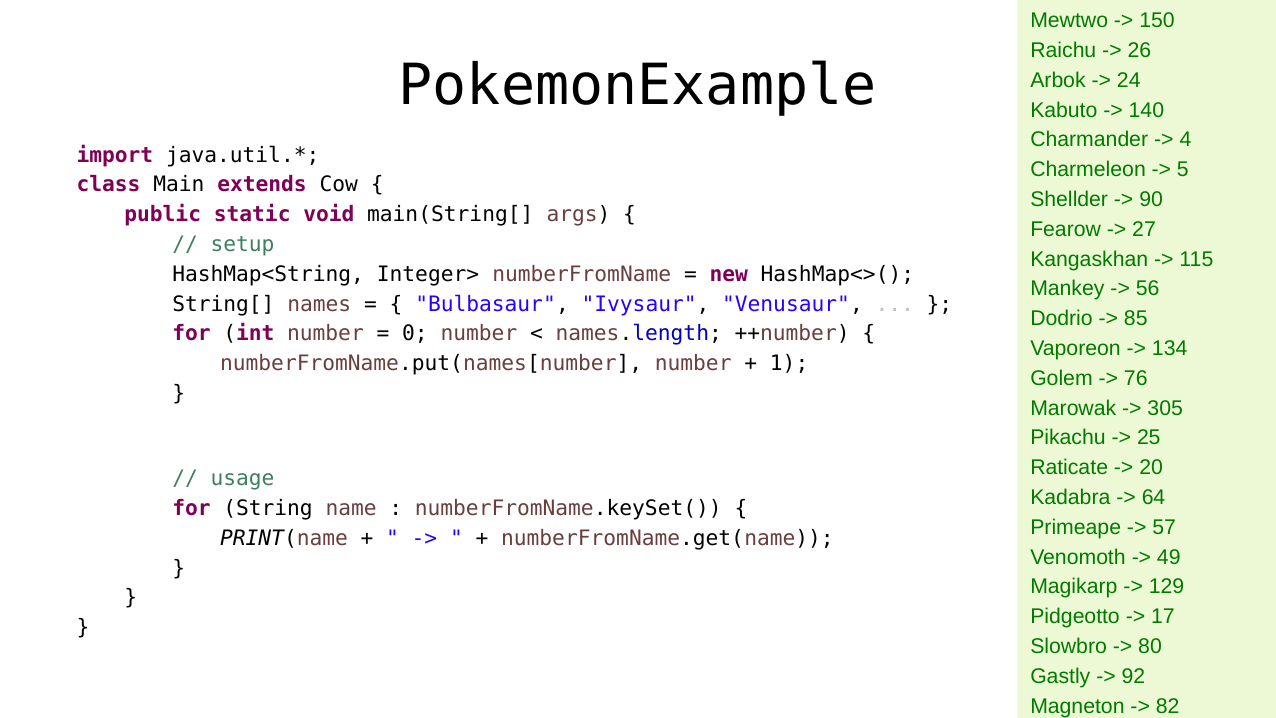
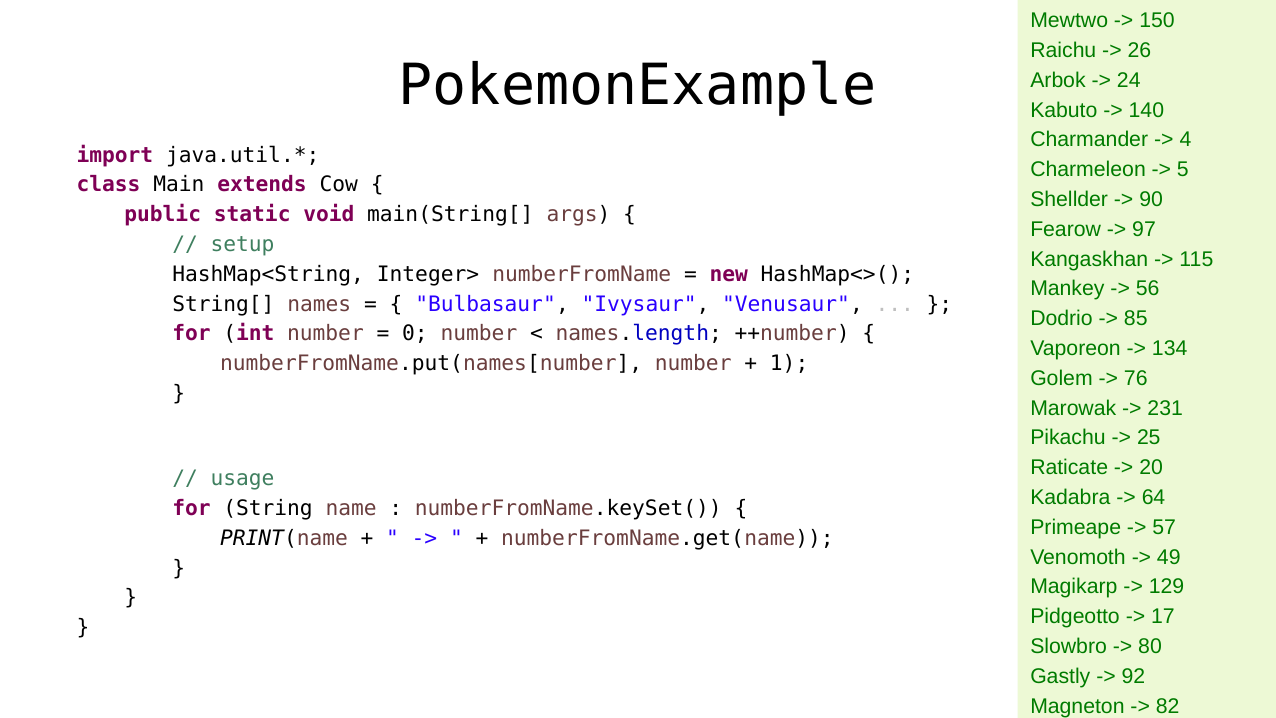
27 at (1144, 229): 27 -> 97
305: 305 -> 231
